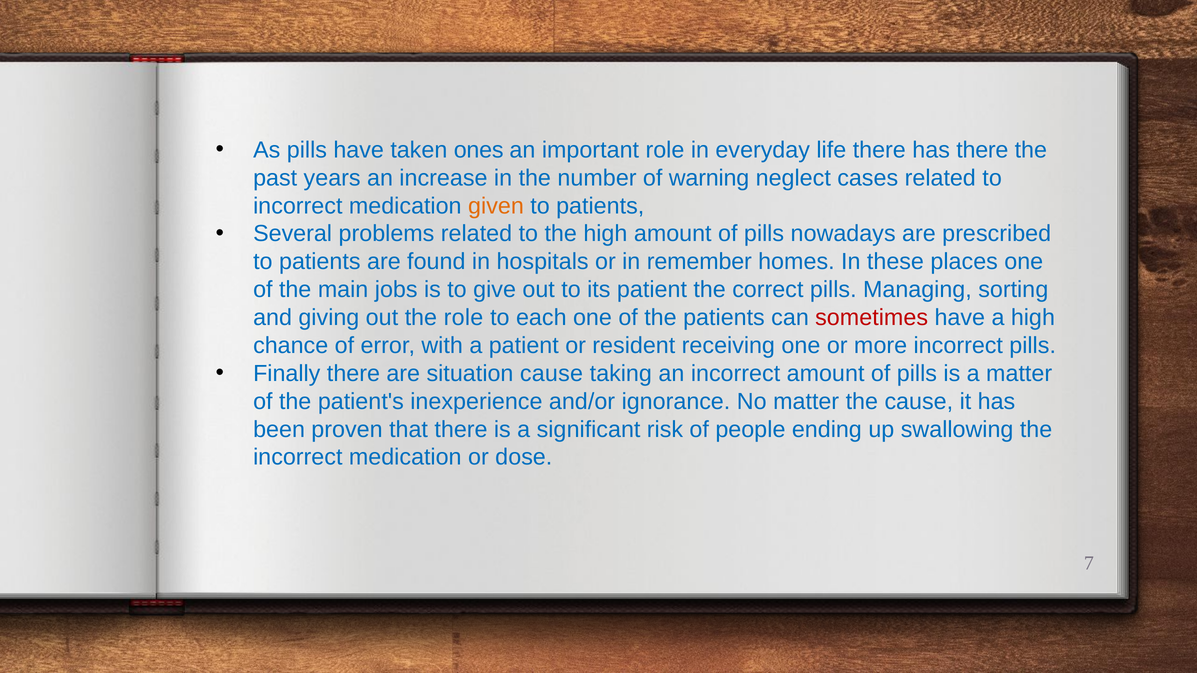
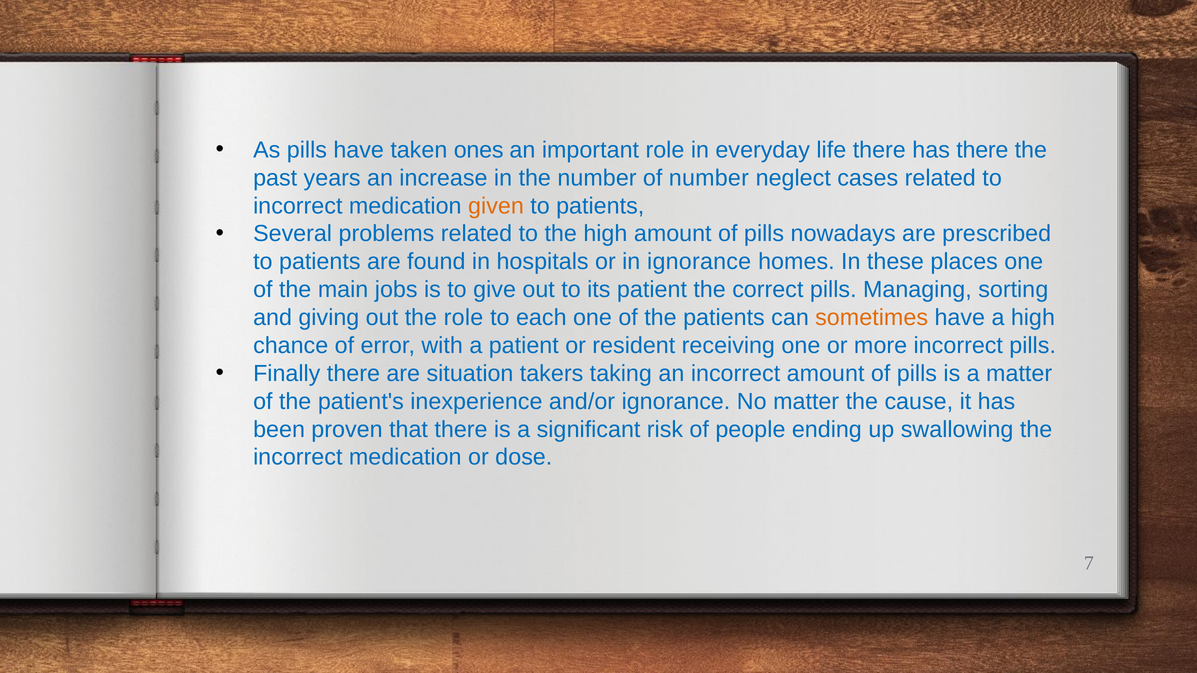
of warning: warning -> number
in remember: remember -> ignorance
sometimes colour: red -> orange
situation cause: cause -> takers
